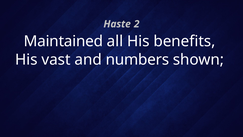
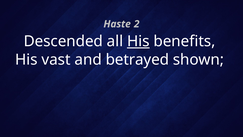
Maintained: Maintained -> Descended
His at (138, 41) underline: none -> present
numbers: numbers -> betrayed
